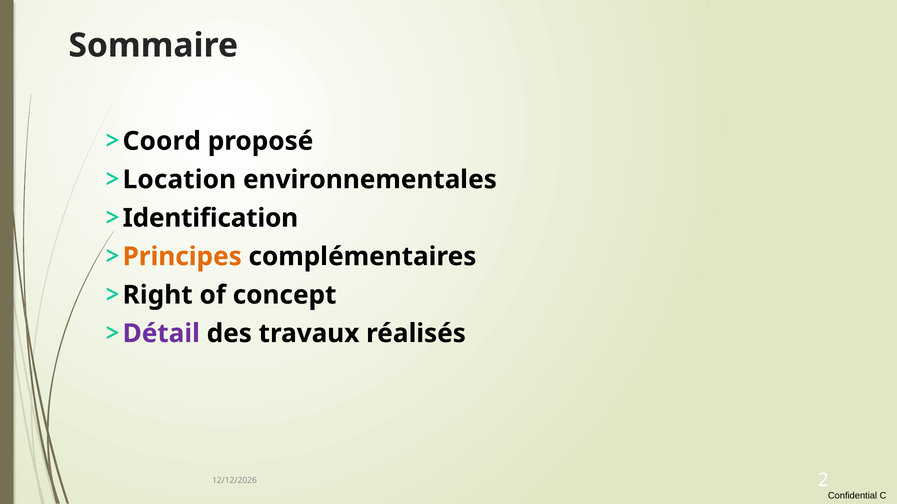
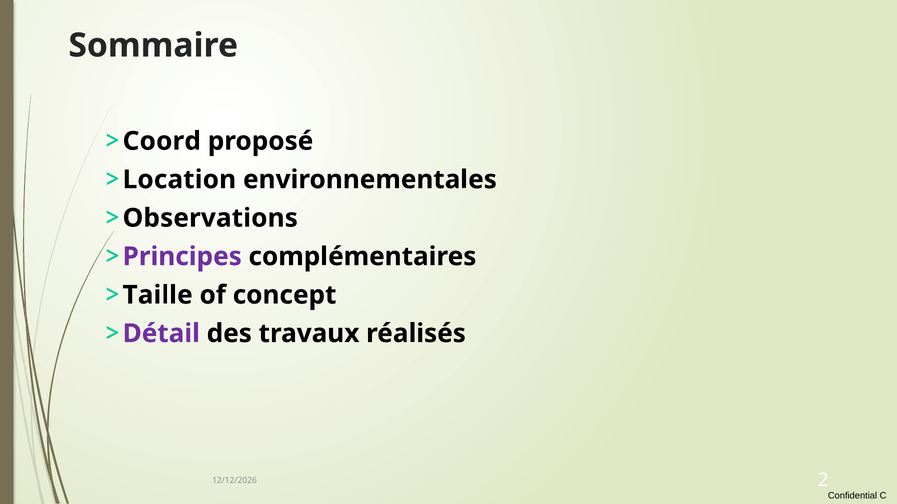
Identification: Identification -> Observations
Principes colour: orange -> purple
Right: Right -> Taille
